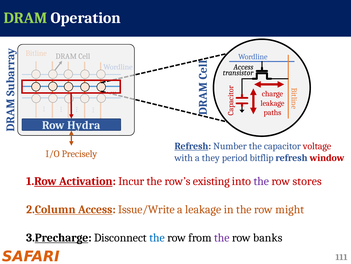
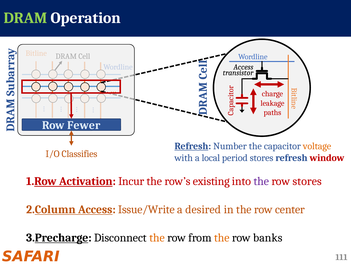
Hydra: Hydra -> Fewer
voltage colour: red -> orange
Precisely: Precisely -> Classifies
they: they -> local
period bitflip: bitflip -> stores
a leakage: leakage -> desired
might: might -> center
the at (157, 237) colour: blue -> orange
the at (222, 237) colour: purple -> orange
